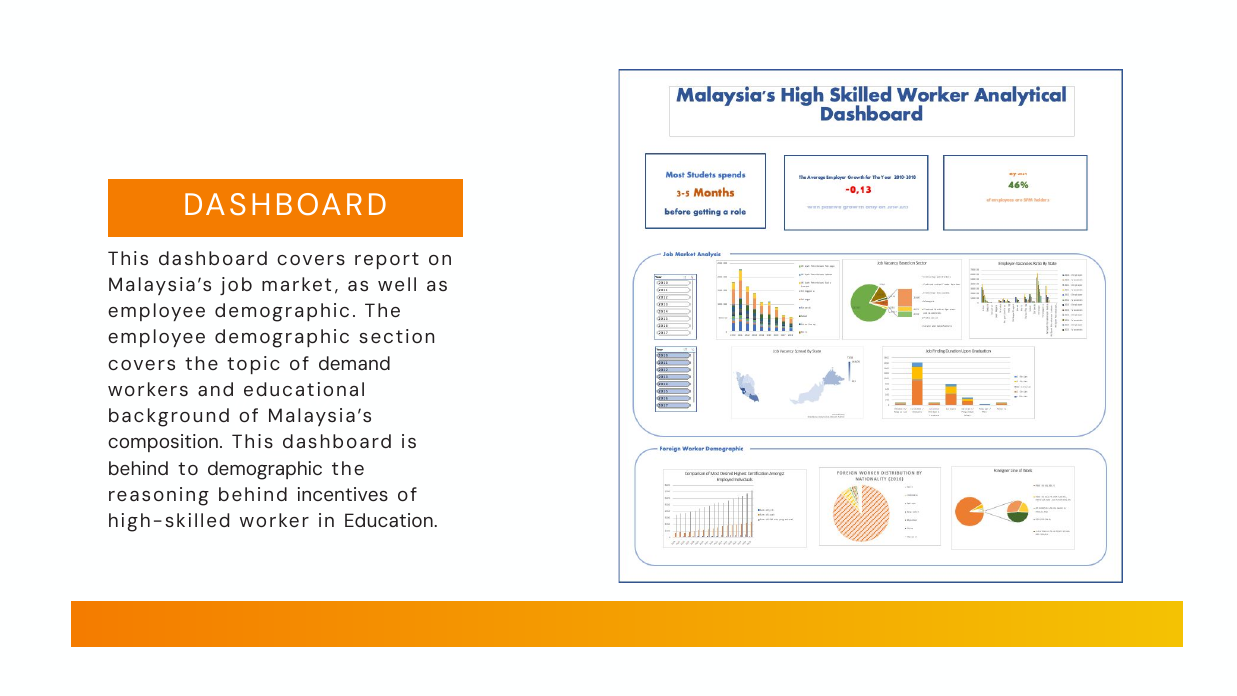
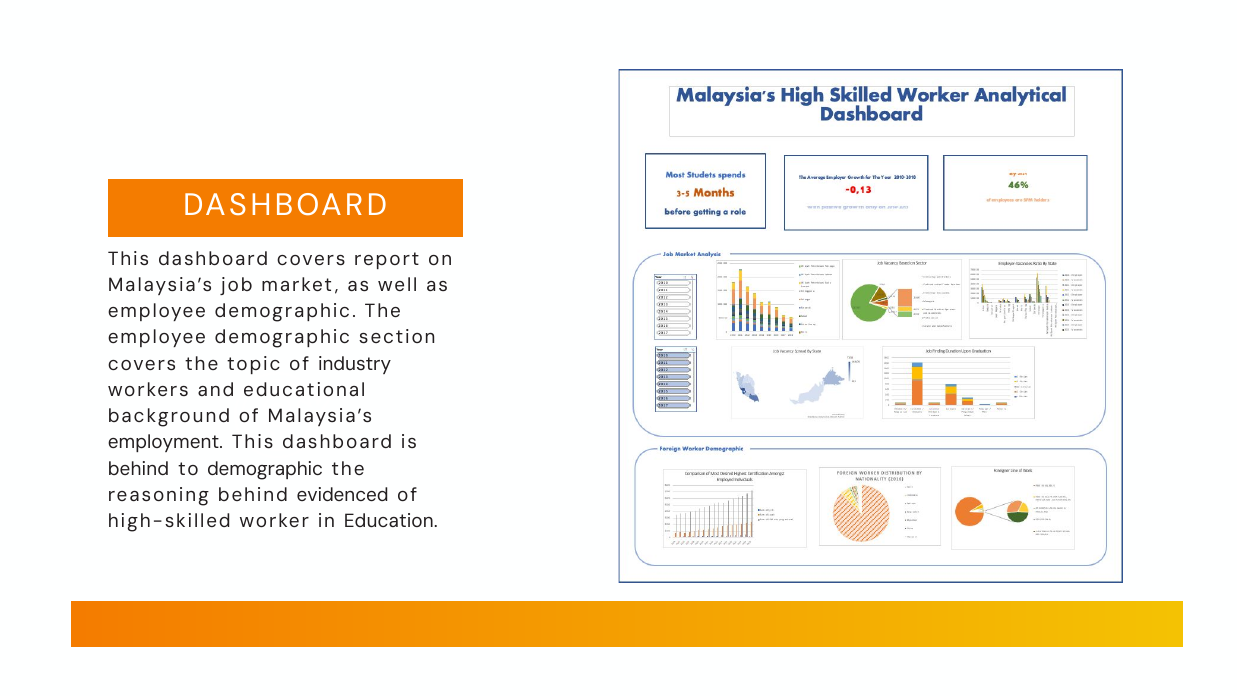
demand: demand -> industry
composition: composition -> employment
incentives: incentives -> evidenced
